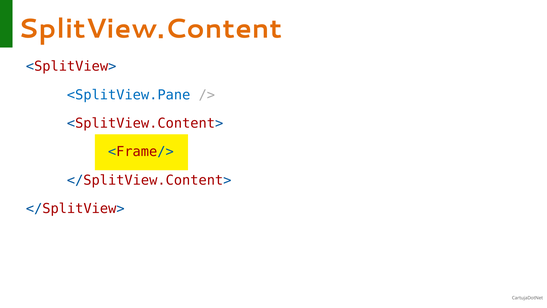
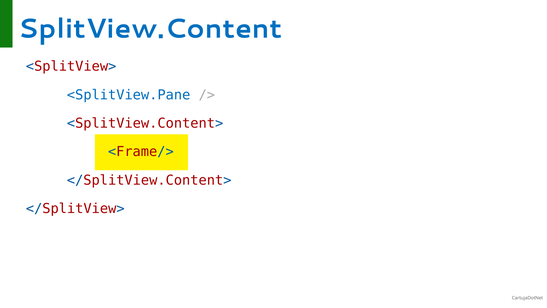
SplitView.Content colour: orange -> blue
